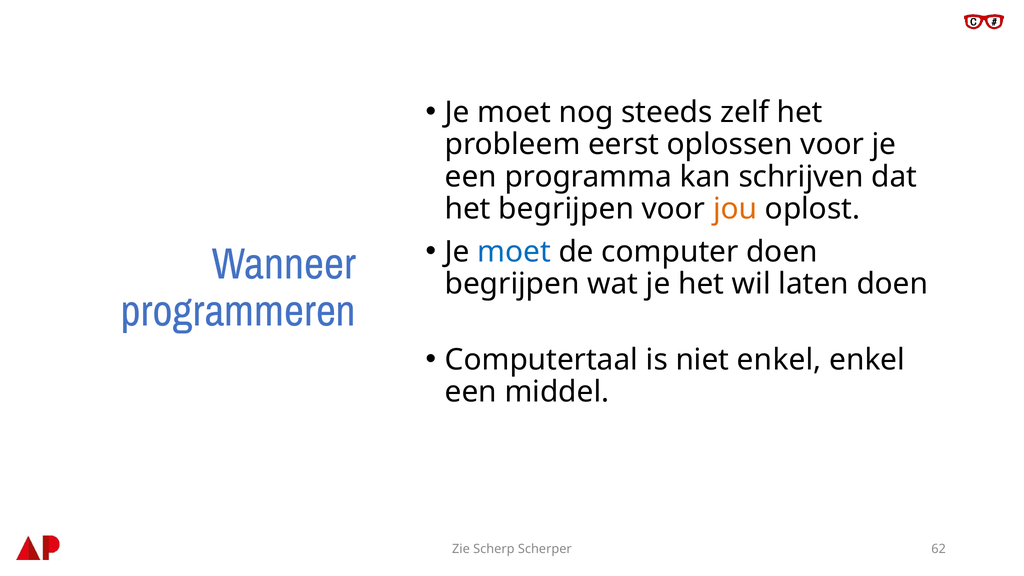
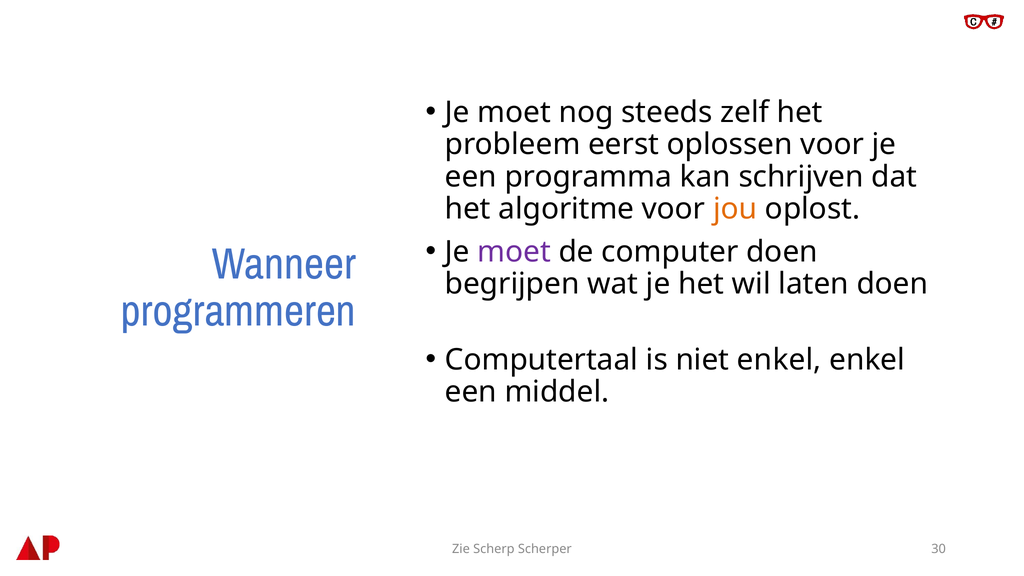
het begrijpen: begrijpen -> algoritme
moet at (514, 252) colour: blue -> purple
62: 62 -> 30
